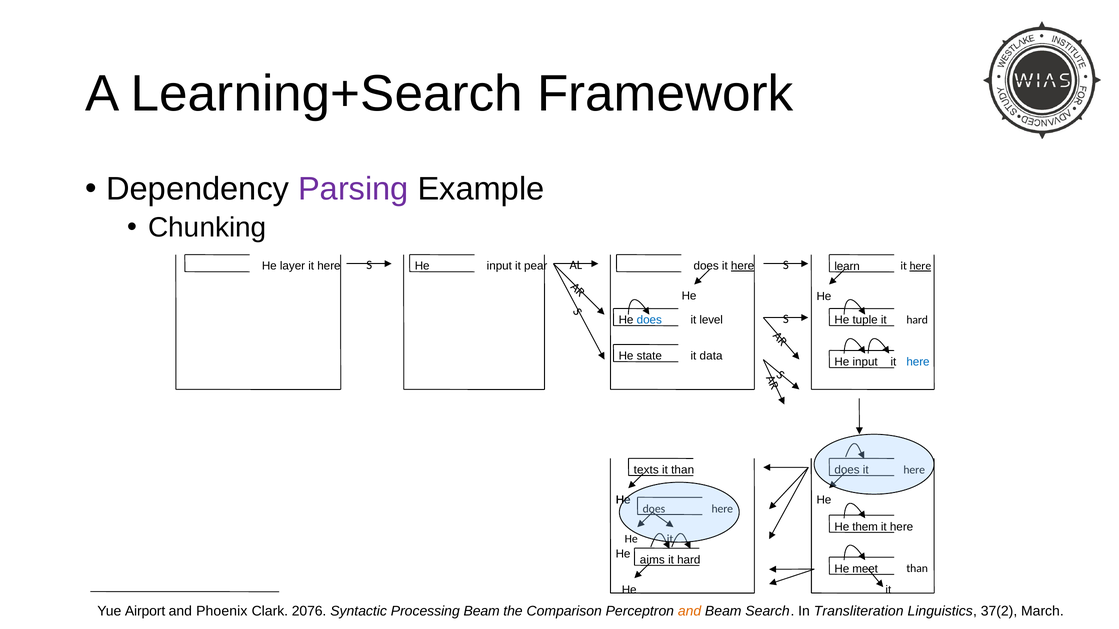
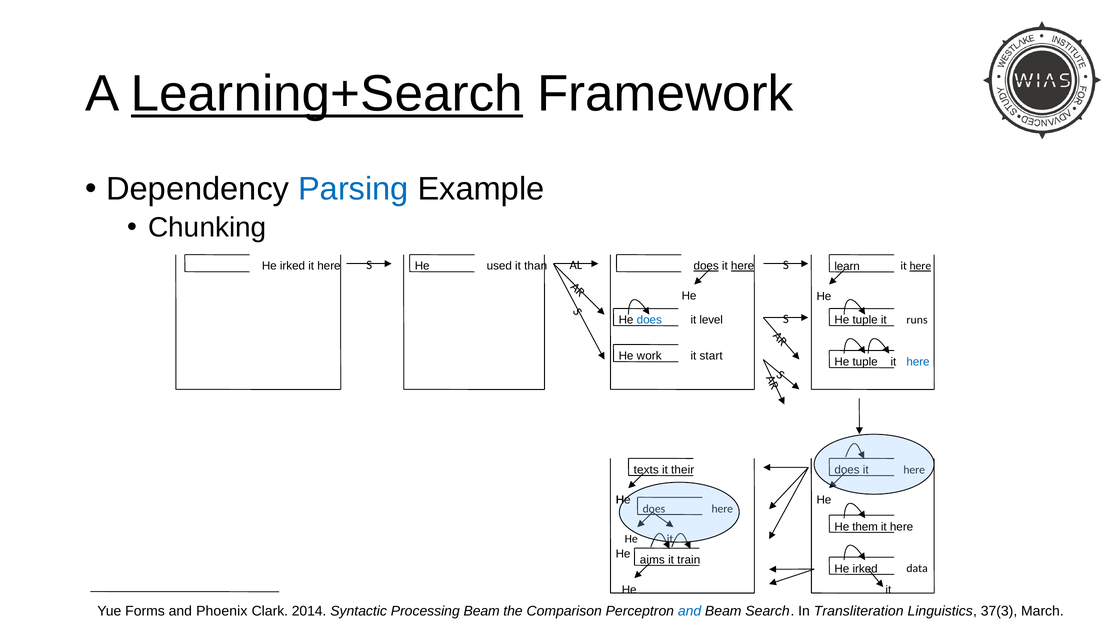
Learning+Search underline: none -> present
Parsing colour: purple -> blue
does at (706, 266) underline: none -> present
layer at (293, 266): layer -> irked
here input: input -> used
pear: pear -> than
hard at (917, 320): hard -> runs
data: data -> start
state: state -> work
input at (865, 362): input -> tuple
it than: than -> their
it hard: hard -> train
meet at (865, 569): meet -> irked
than at (917, 569): than -> data
Airport: Airport -> Forms
2076: 2076 -> 2014
and at (690, 612) colour: orange -> blue
37(2: 37(2 -> 37(3
